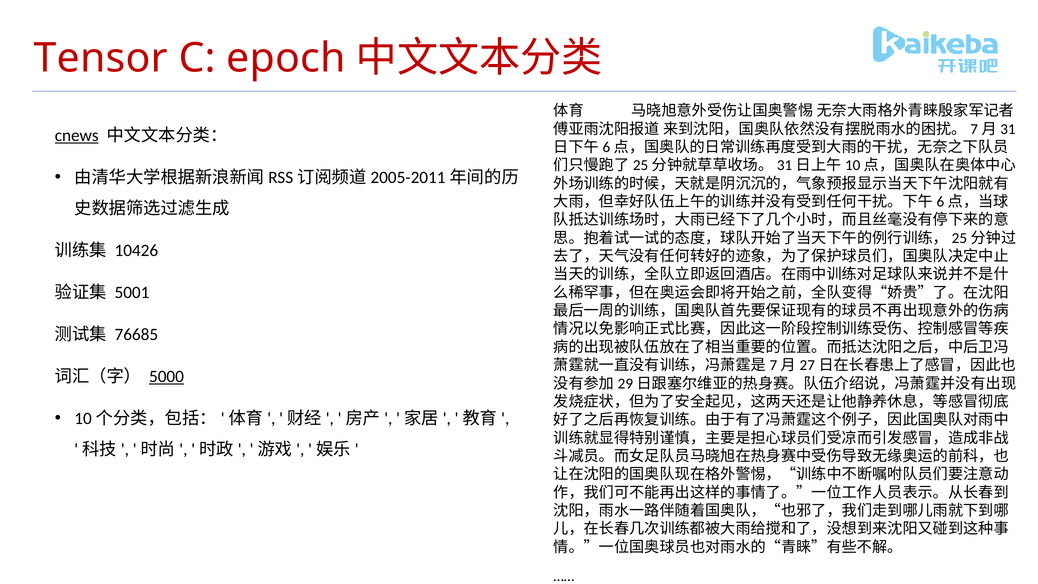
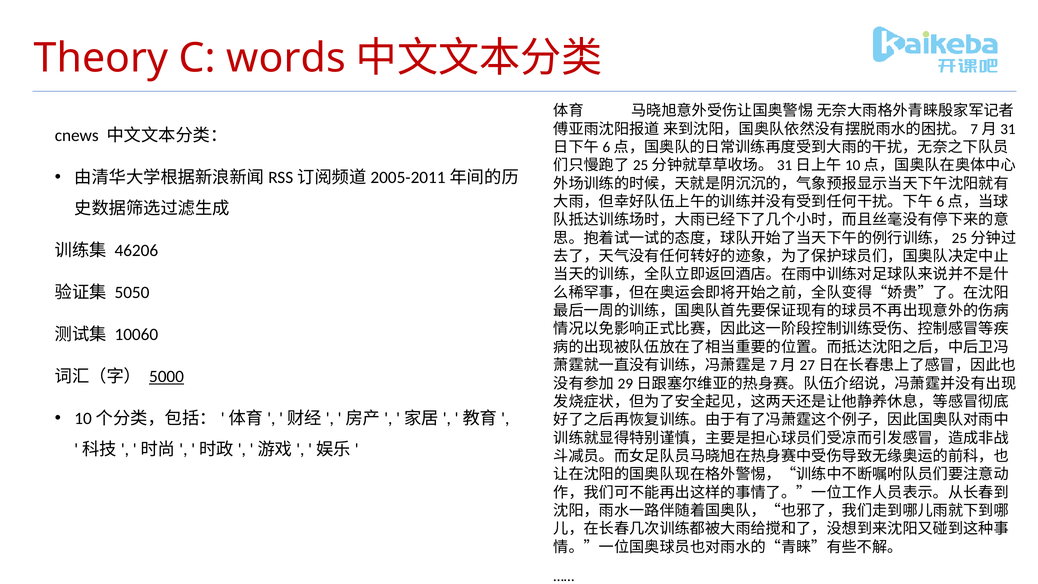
Tensor: Tensor -> Theory
epoch: epoch -> words
cnews underline: present -> none
10426: 10426 -> 46206
5001: 5001 -> 5050
76685: 76685 -> 10060
